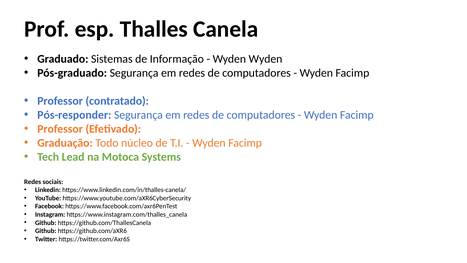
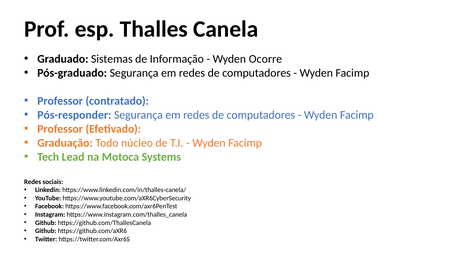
Wyden Wyden: Wyden -> Ocorre
